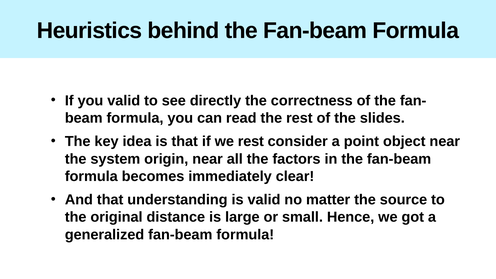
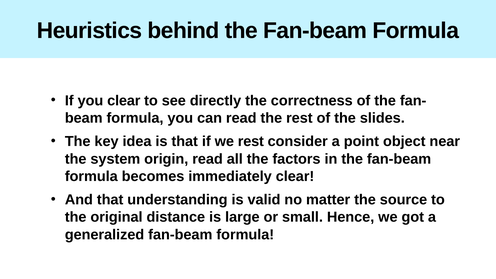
you valid: valid -> clear
origin near: near -> read
